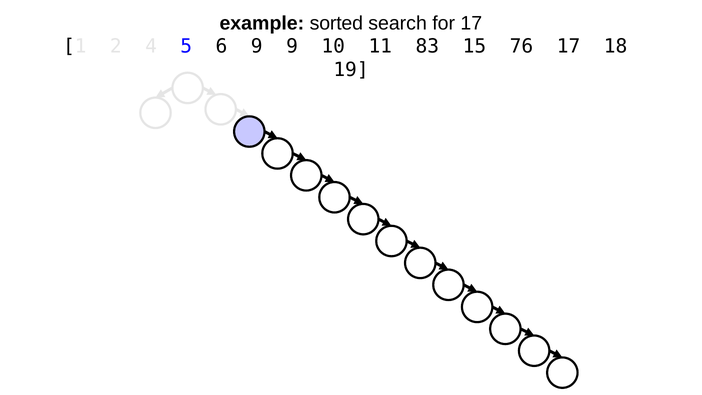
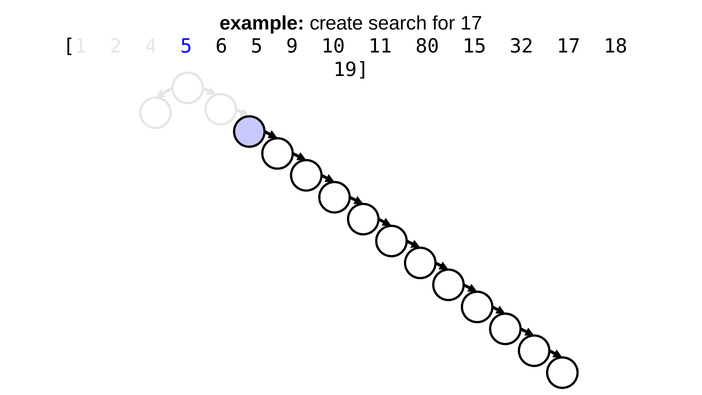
sorted: sorted -> create
6 9: 9 -> 5
83: 83 -> 80
76: 76 -> 32
